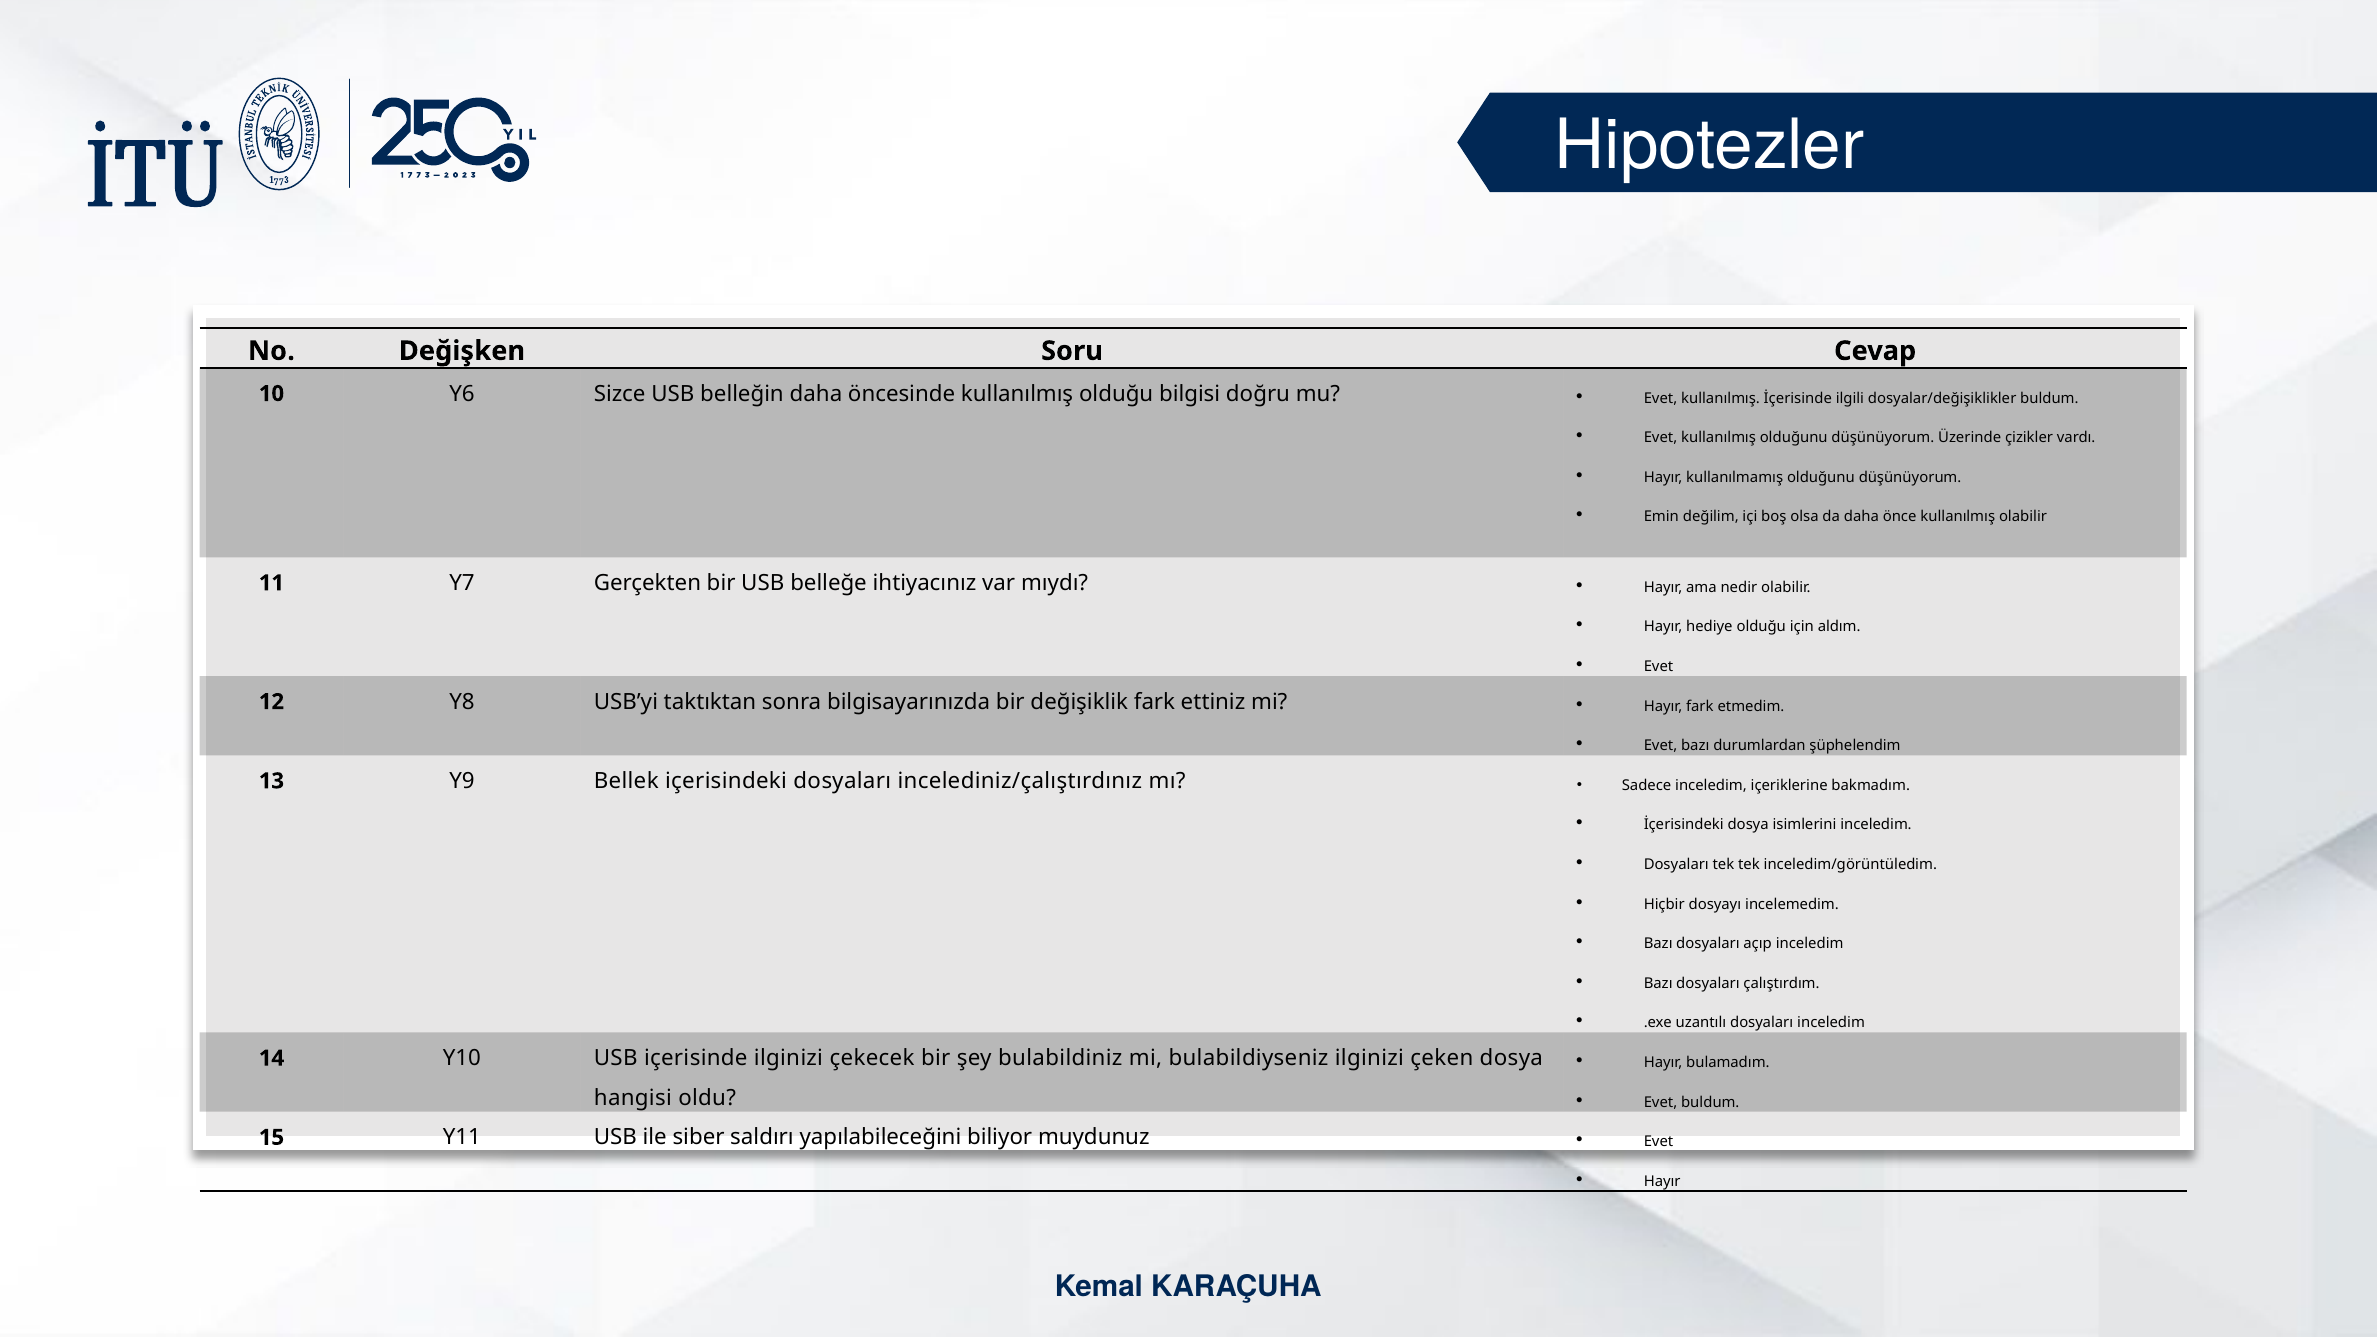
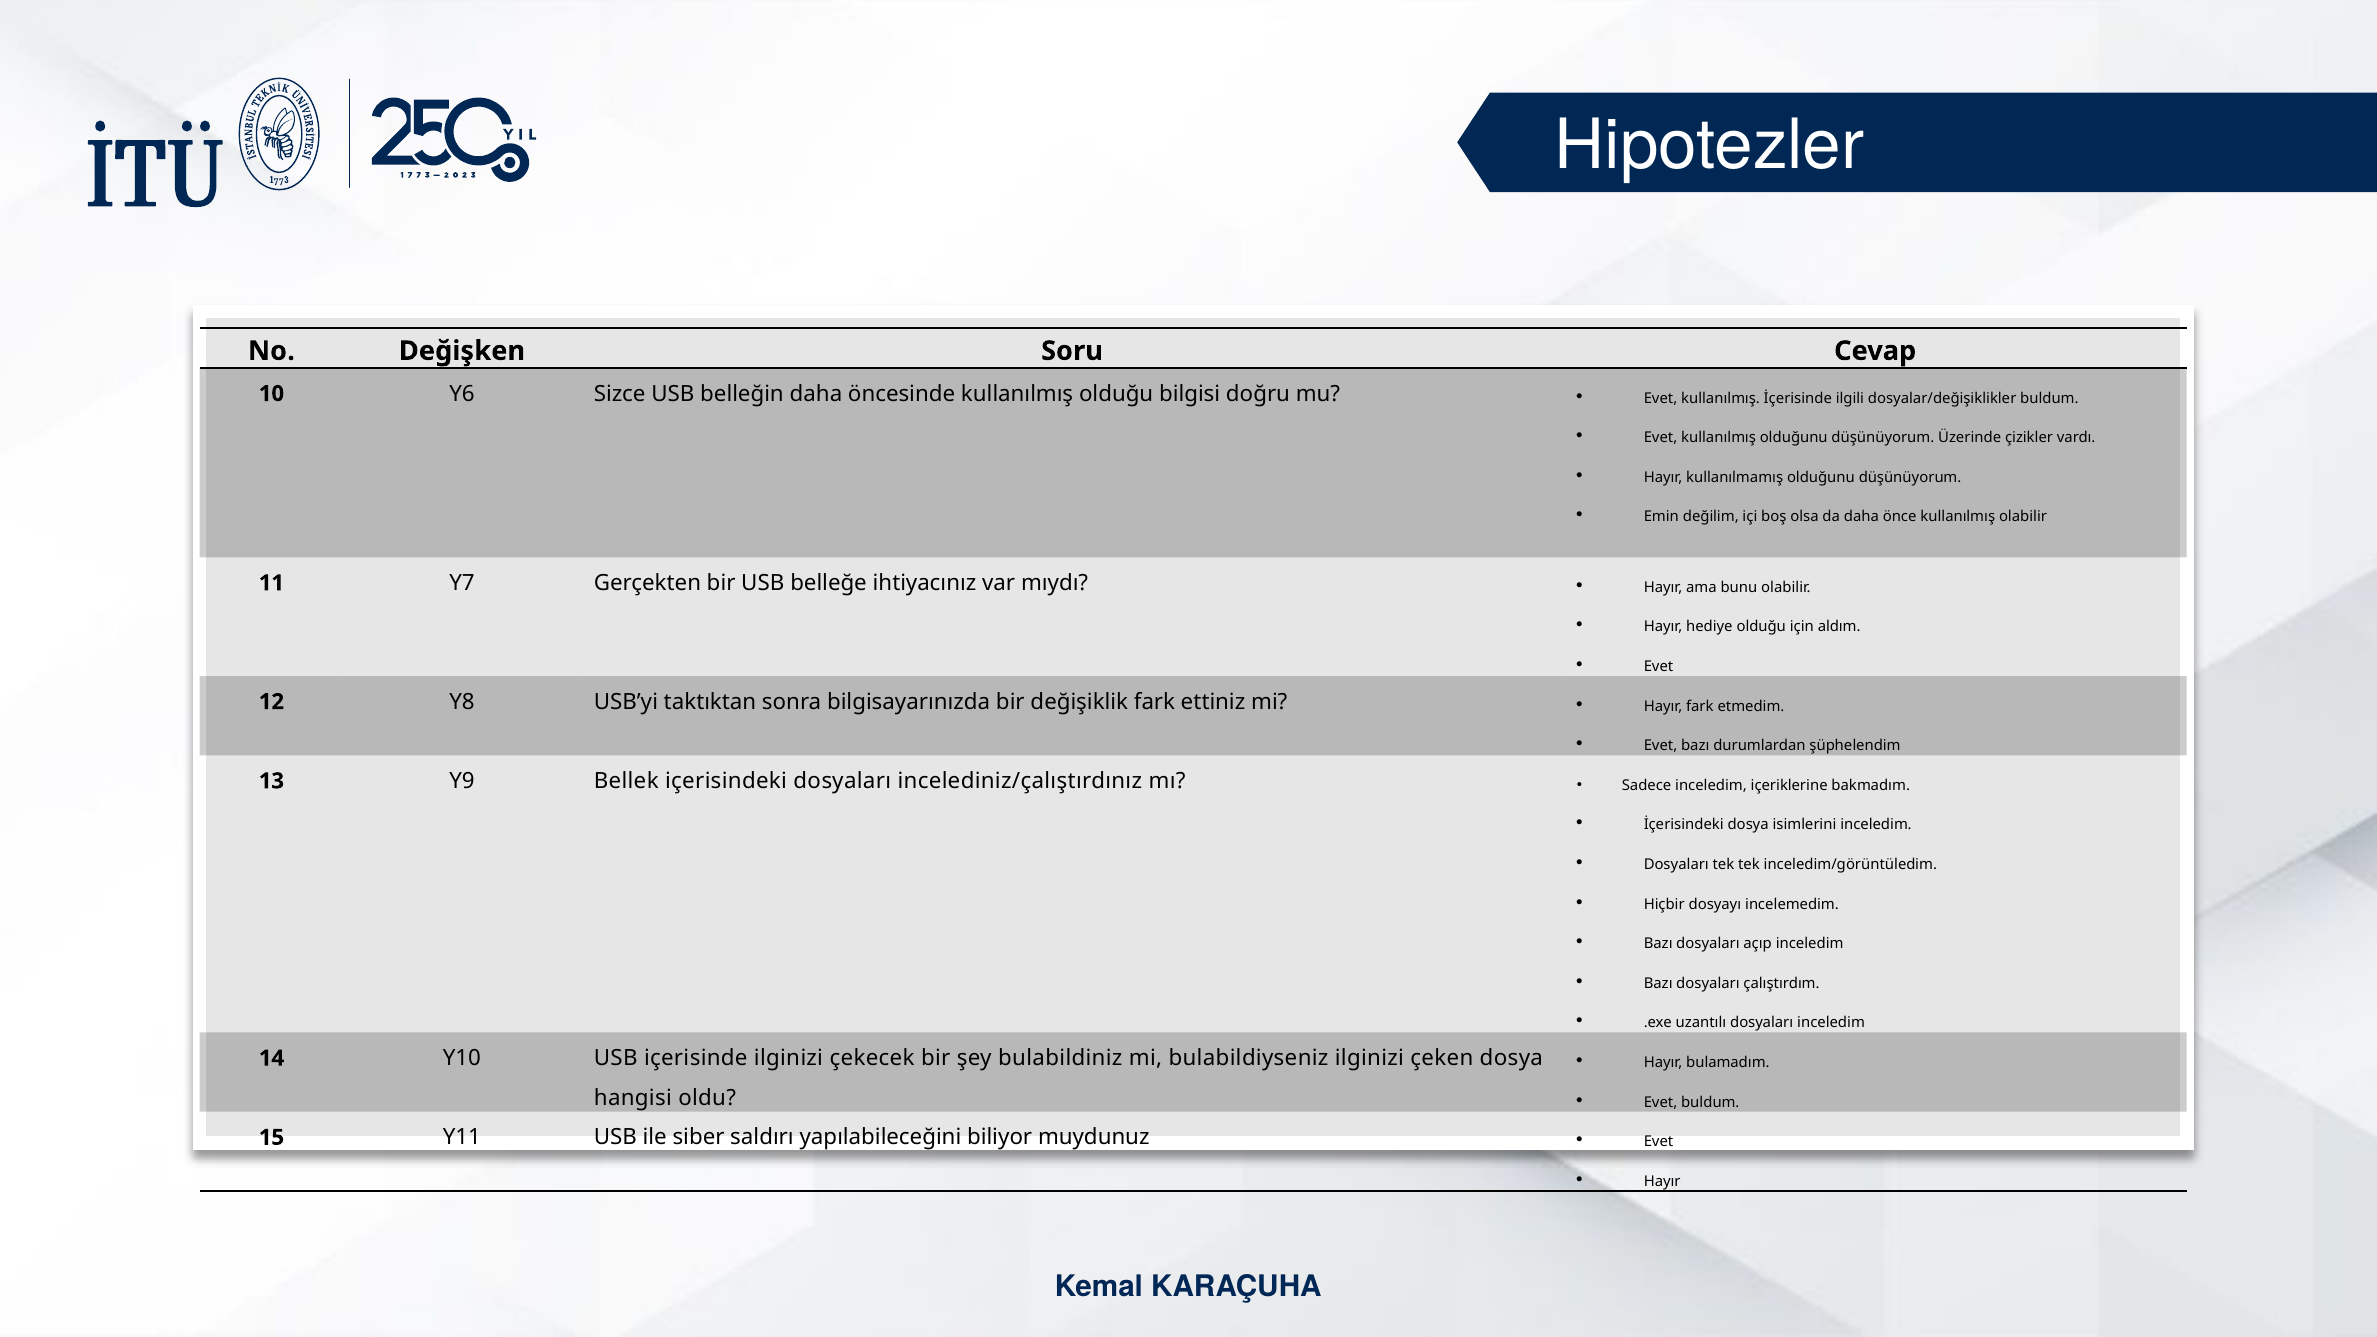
nedir: nedir -> bunu
